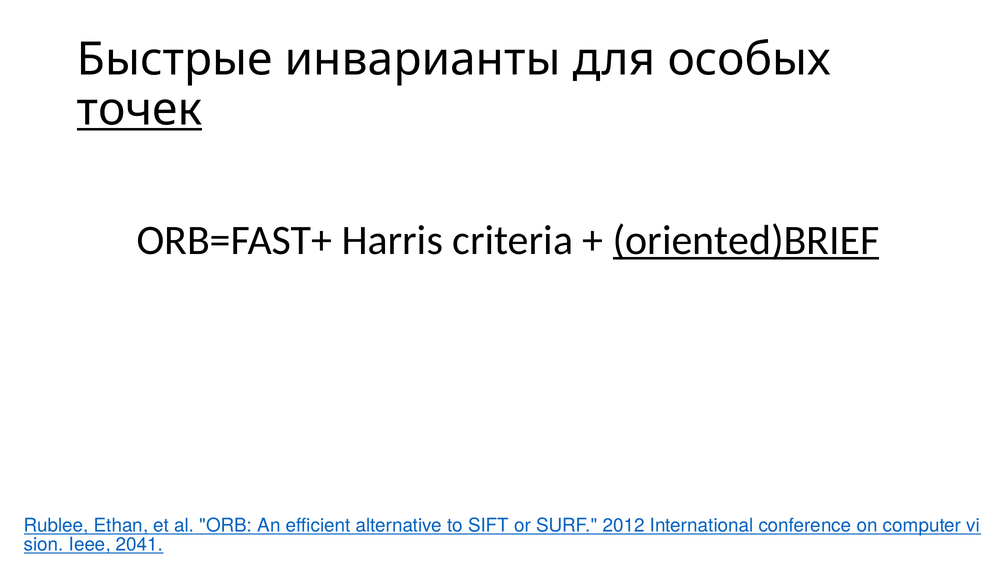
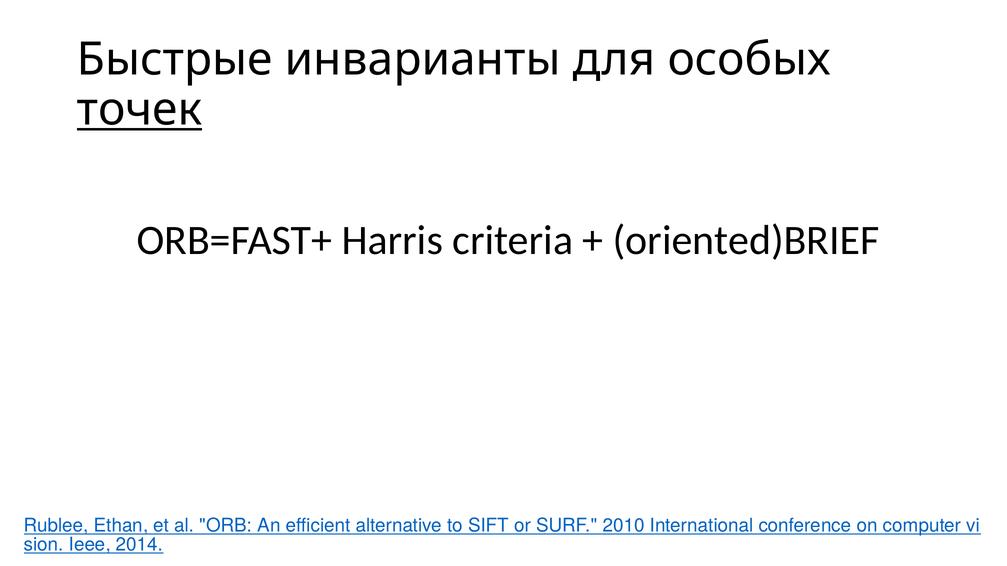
oriented)BRIEF underline: present -> none
2012: 2012 -> 2010
2041: 2041 -> 2014
